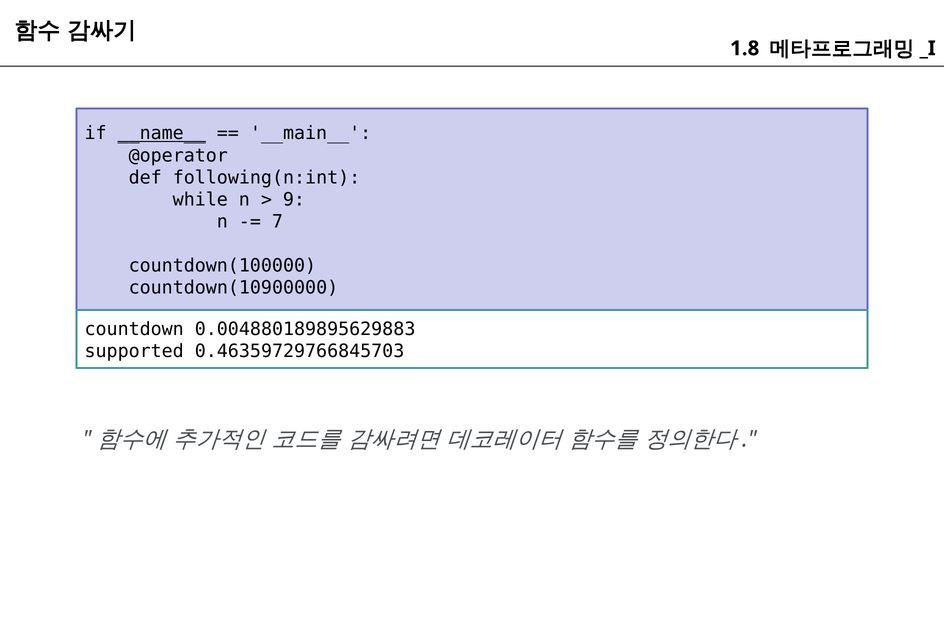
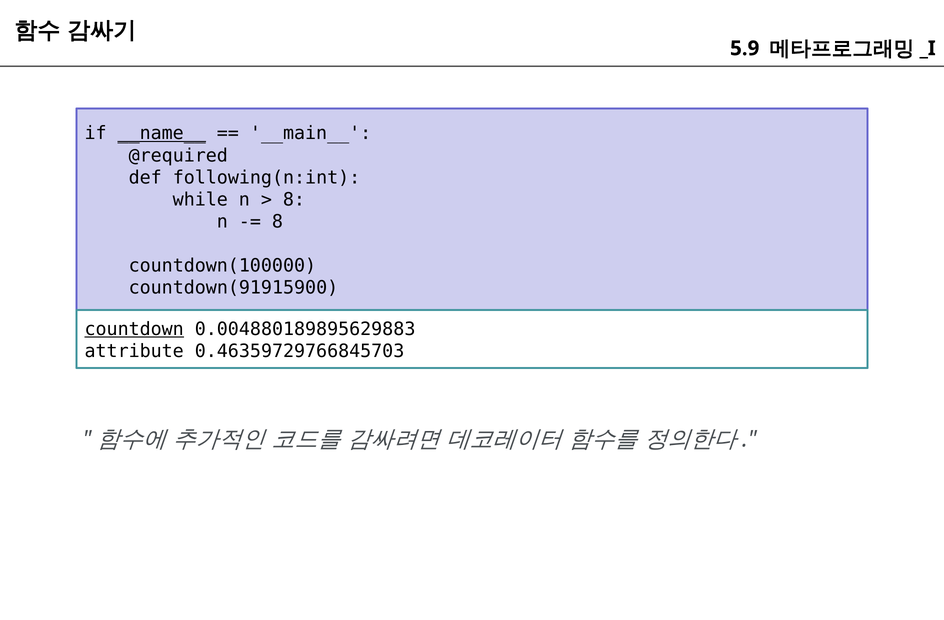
1.8: 1.8 -> 5.9
@operator: @operator -> @required
9 at (294, 200): 9 -> 8
7 at (277, 222): 7 -> 8
countdown(10900000: countdown(10900000 -> countdown(91915900
countdown underline: none -> present
supported: supported -> attribute
